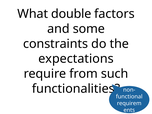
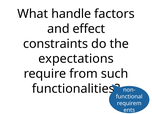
double: double -> handle
some: some -> effect
